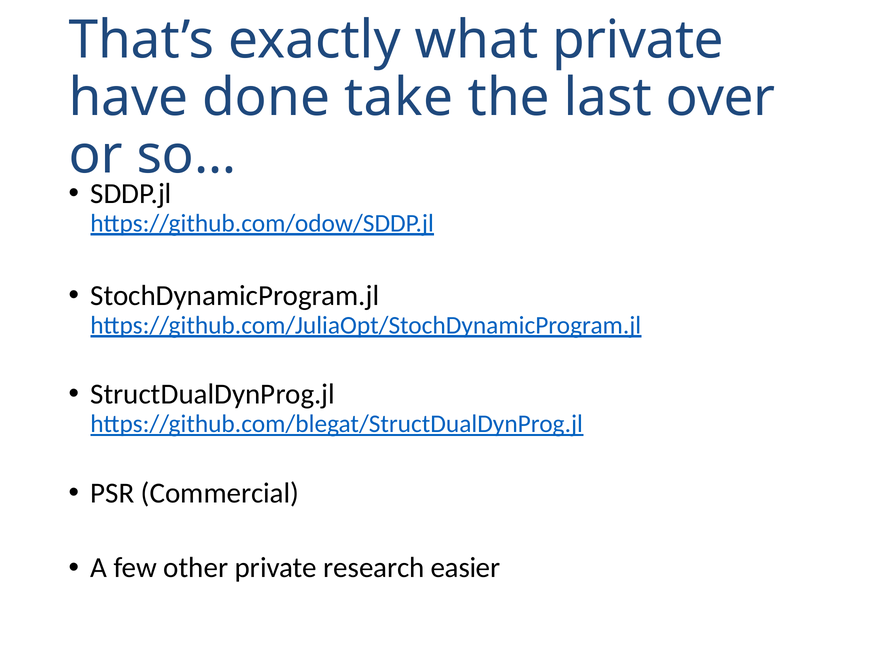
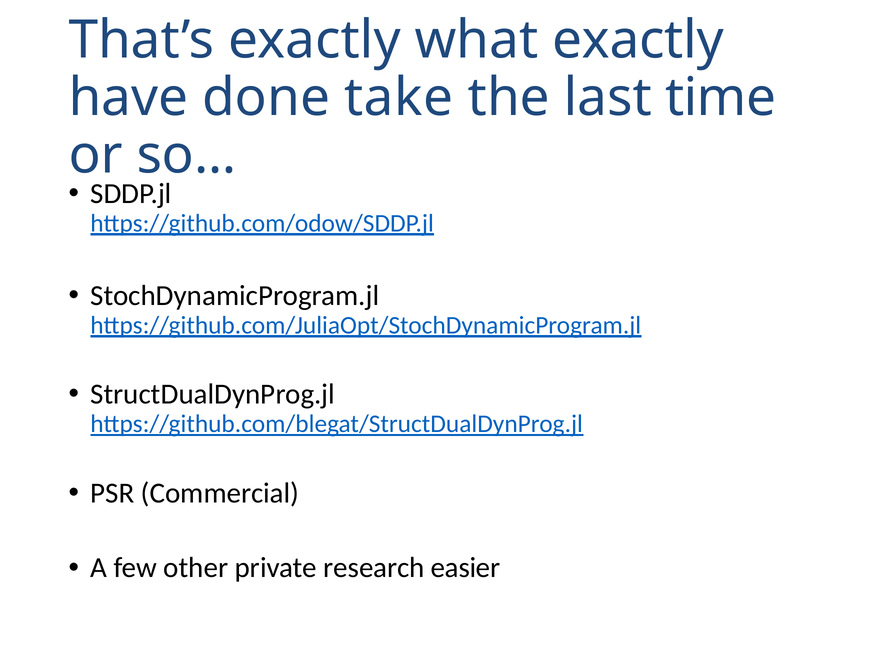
what private: private -> exactly
over: over -> time
